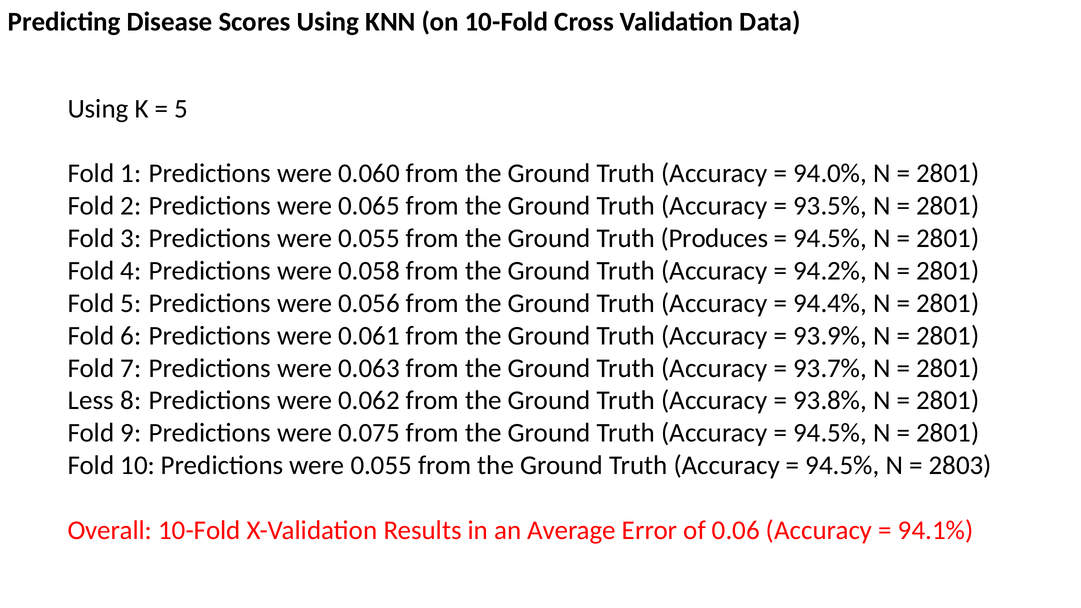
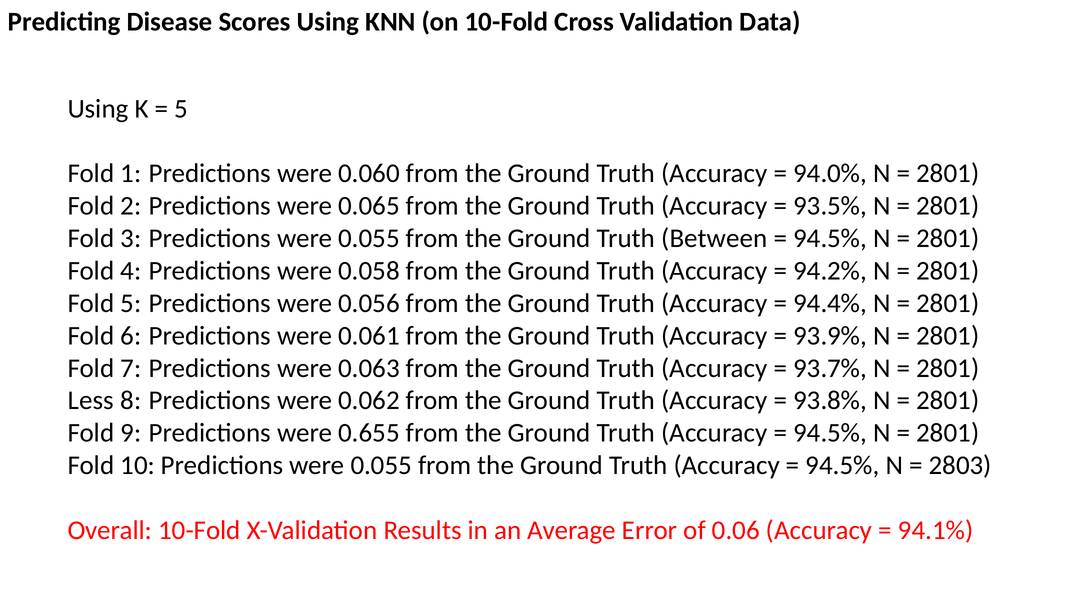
Produces: Produces -> Between
0.075: 0.075 -> 0.655
